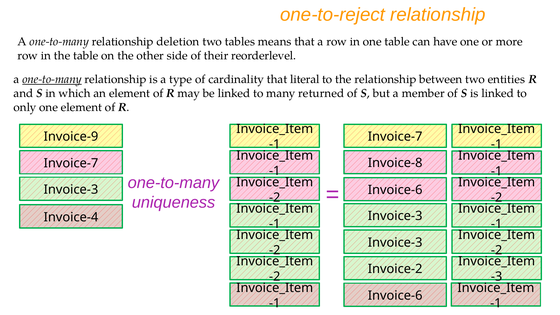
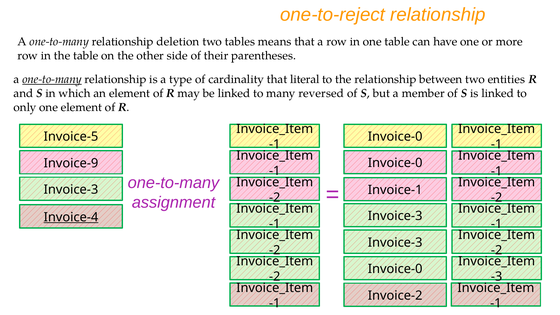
reorderlevel: reorderlevel -> parentheses
returned: returned -> reversed
Invoice-9: Invoice-9 -> Invoice-5
Invoice-7 at (395, 137): Invoice-7 -> Invoice-0
Invoice-8 at (395, 163): Invoice-8 -> Invoice-0
Invoice-7 at (71, 163): Invoice-7 -> Invoice-9
Invoice-6 at (395, 190): Invoice-6 -> Invoice-1
uniqueness: uniqueness -> assignment
Invoice-4 underline: none -> present
Invoice-2 at (395, 269): Invoice-2 -> Invoice-0
Invoice-6 at (395, 296): Invoice-6 -> Invoice-2
